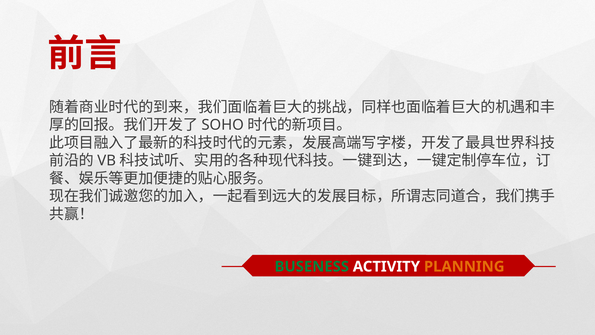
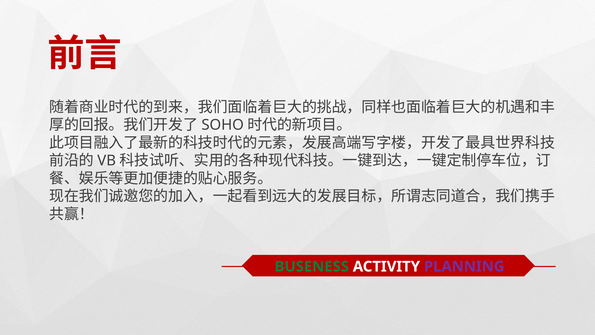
PLANNING colour: orange -> purple
